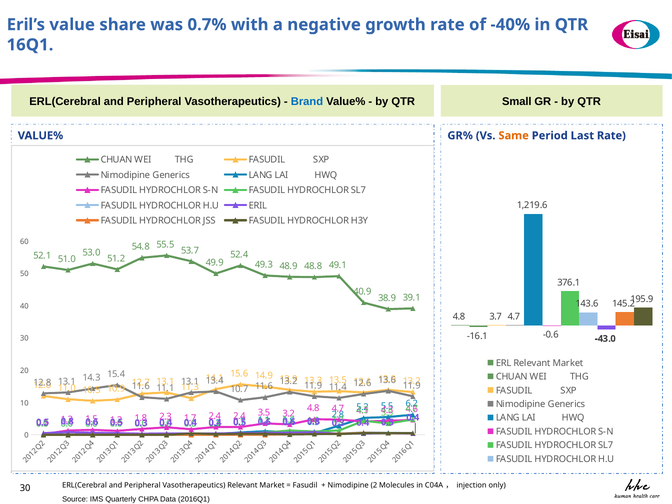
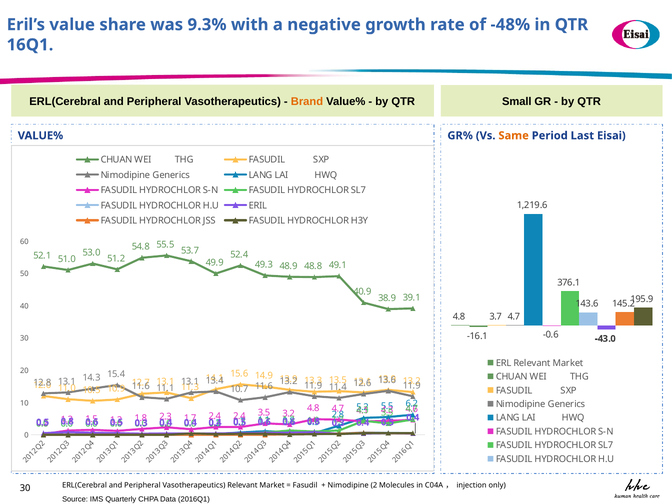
0.7%: 0.7% -> 9.3%
-40%: -40% -> -48%
Brand colour: blue -> orange
Last Rate: Rate -> Eisai
